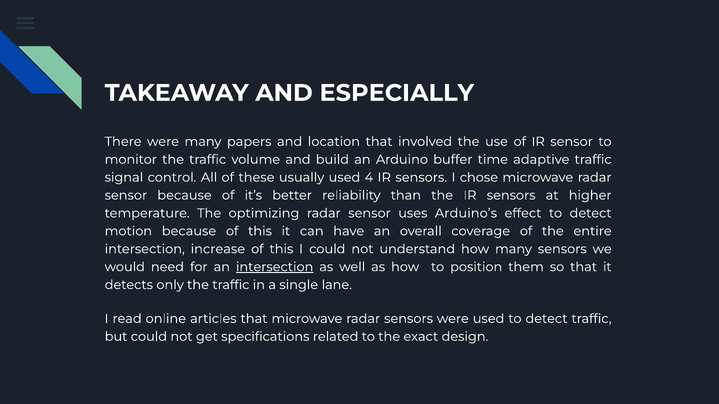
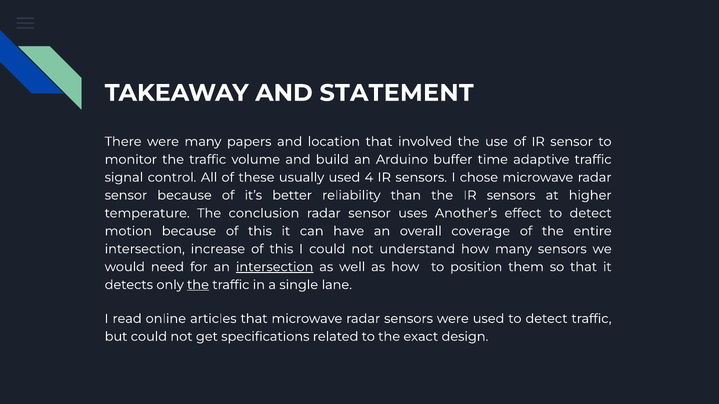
ESPECIALLY: ESPECIALLY -> STATEMENT
optimizing: optimizing -> conclusion
Arduino’s: Arduino’s -> Another’s
the at (198, 285) underline: none -> present
